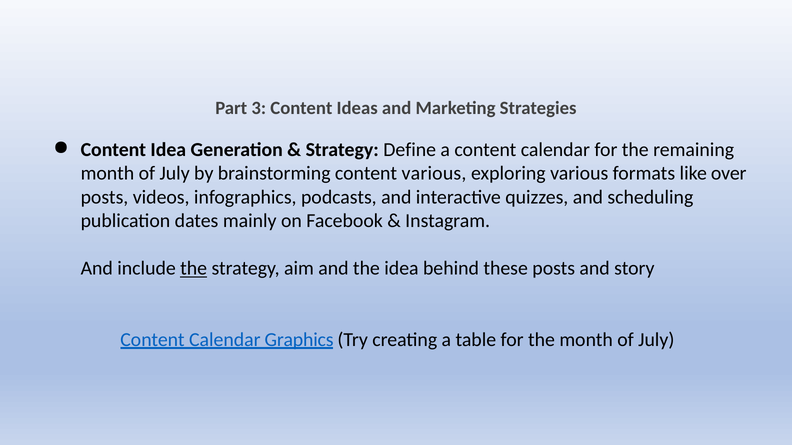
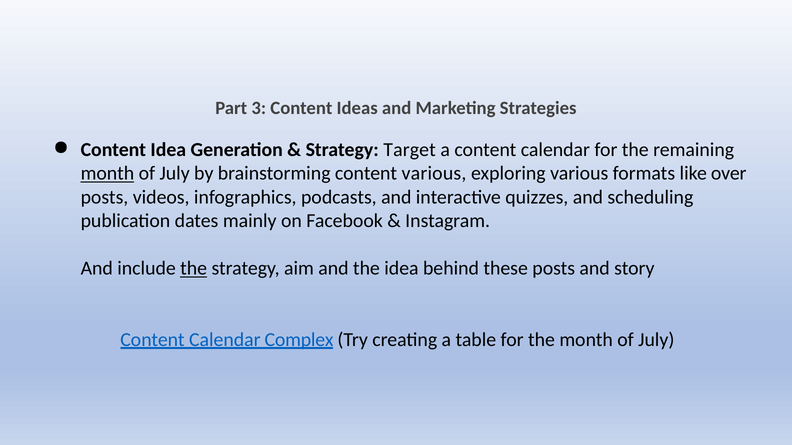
Define: Define -> Target
month at (107, 174) underline: none -> present
Graphics: Graphics -> Complex
